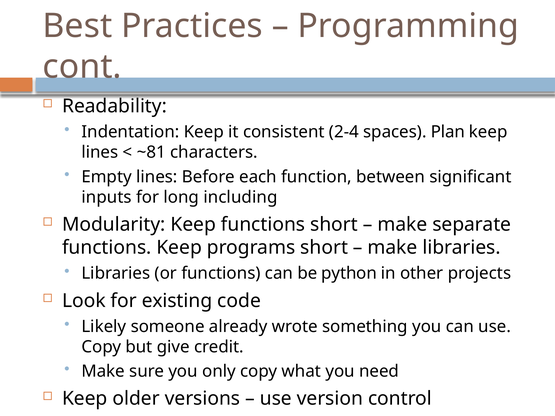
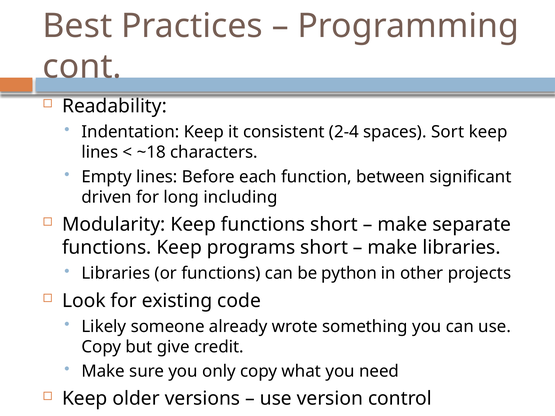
Plan: Plan -> Sort
~81: ~81 -> ~18
inputs: inputs -> driven
